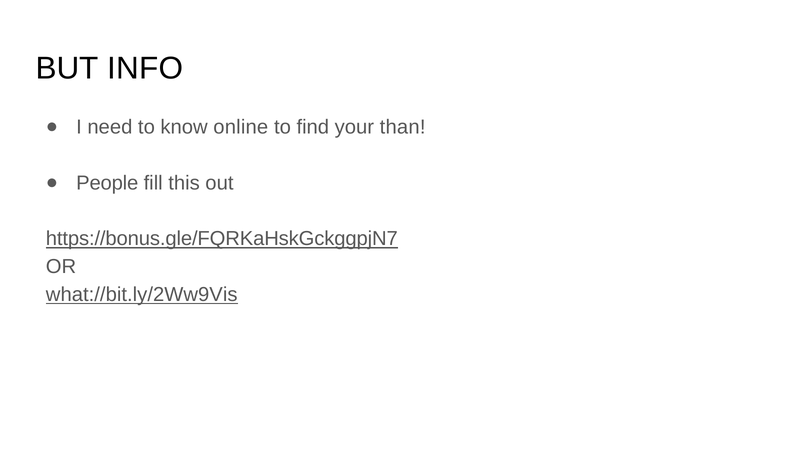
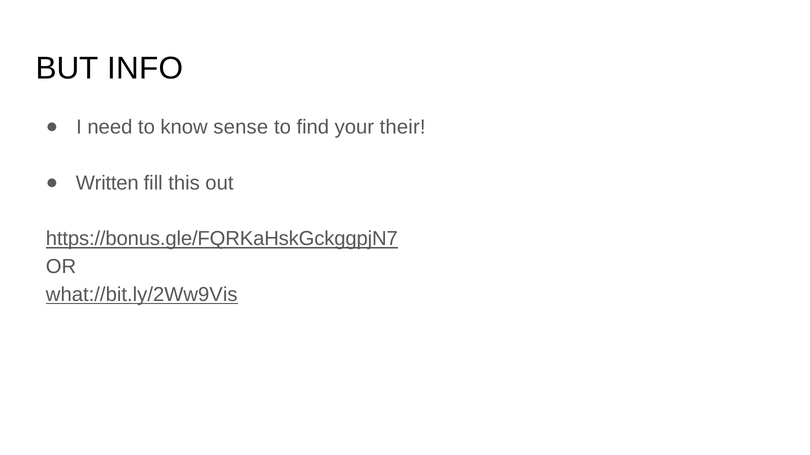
online: online -> sense
than: than -> their
People: People -> Written
